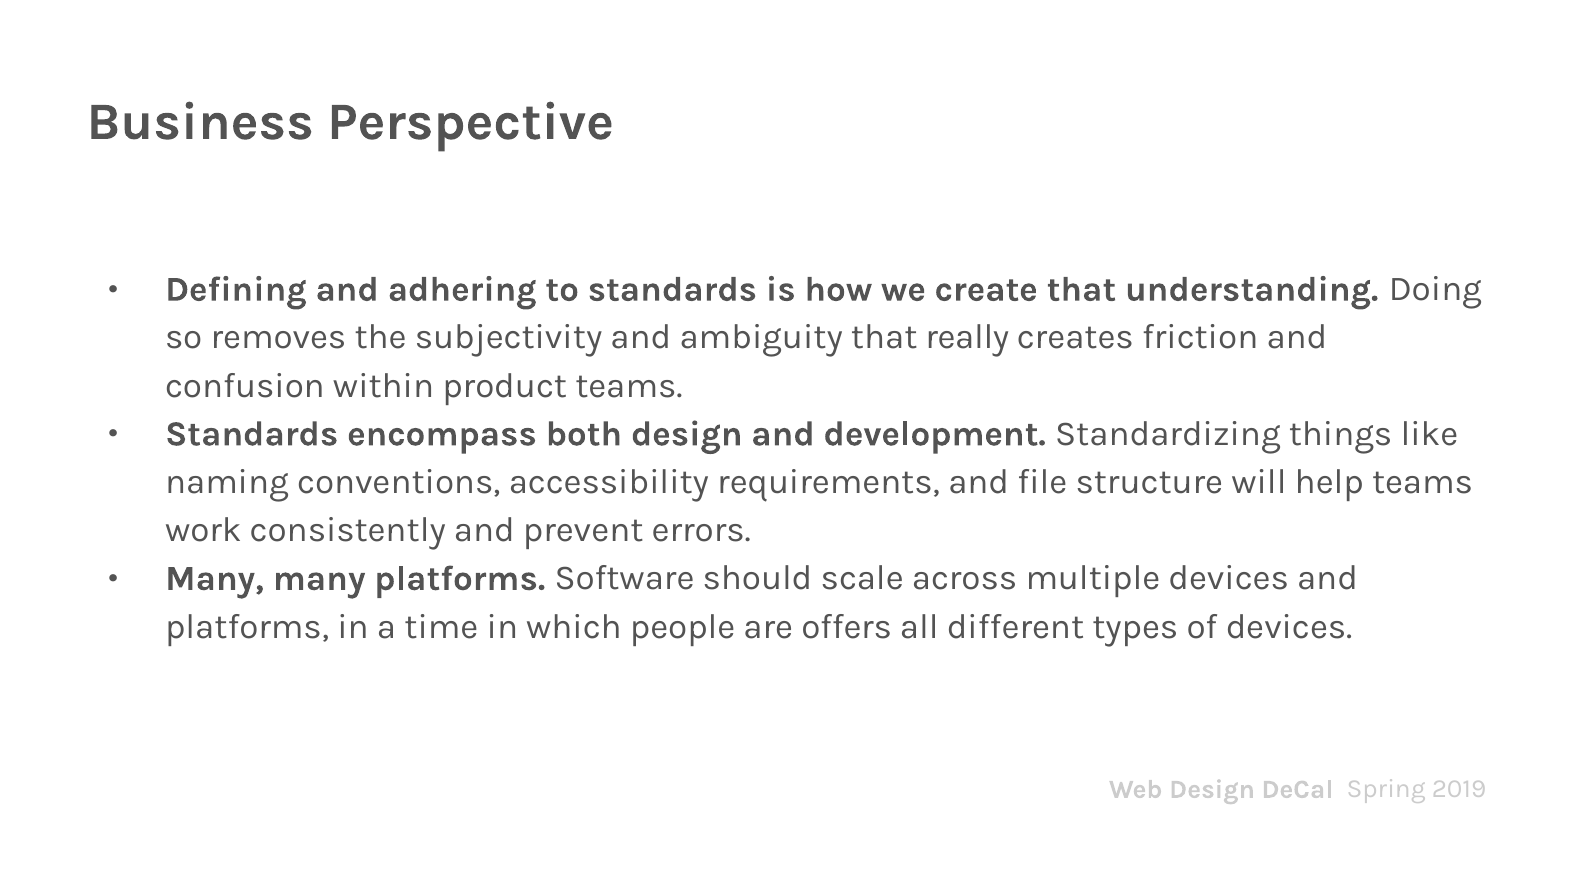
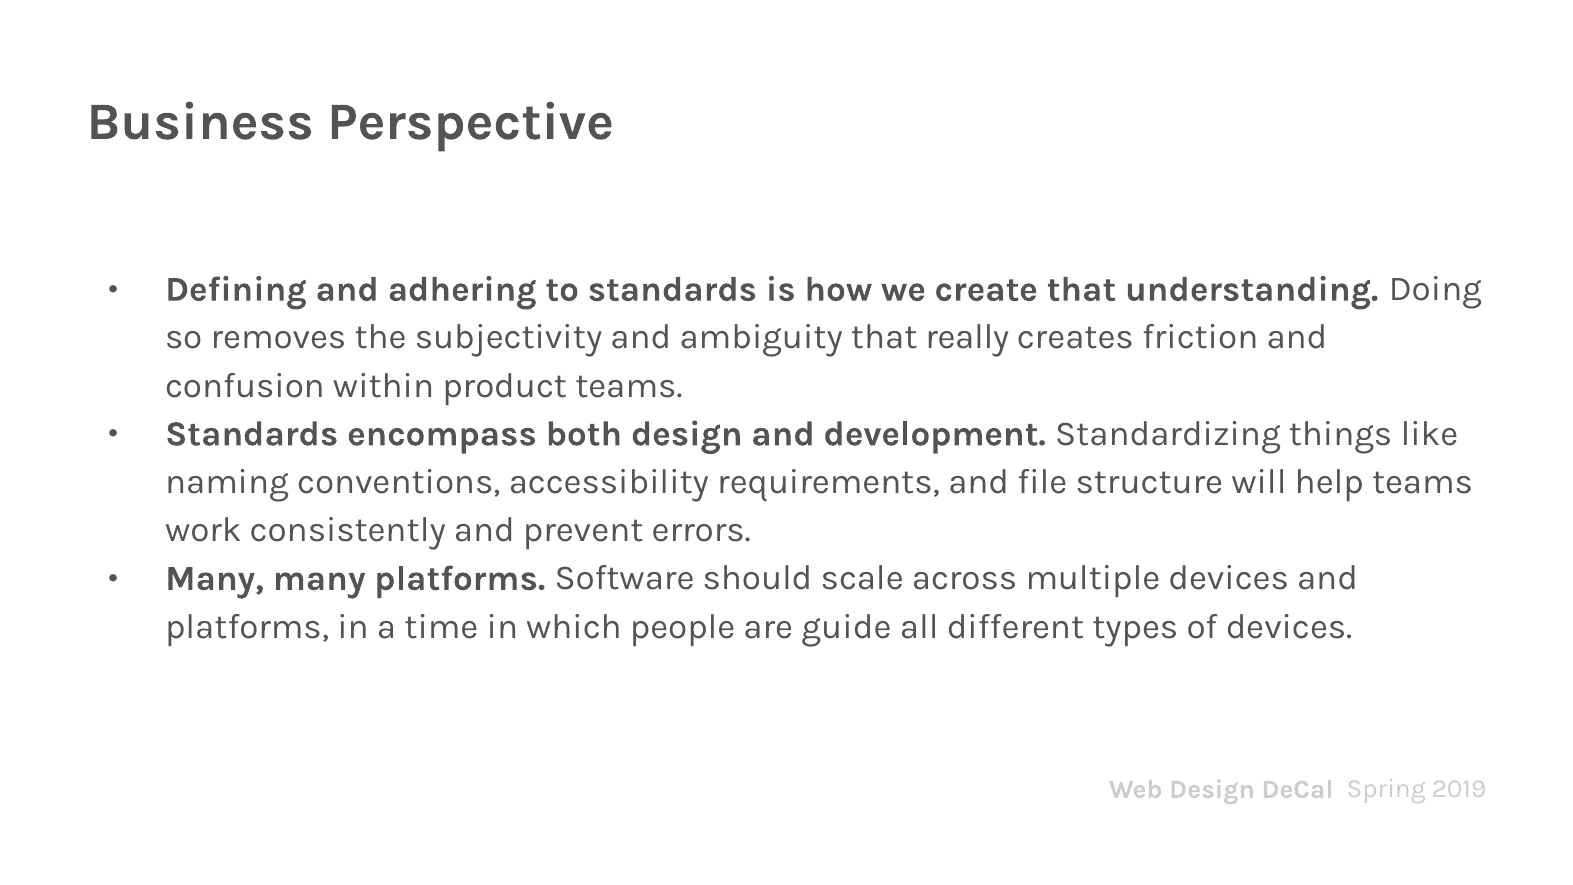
offers: offers -> guide
